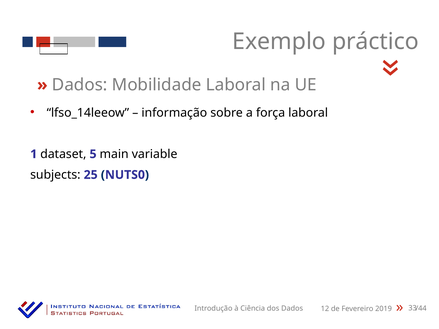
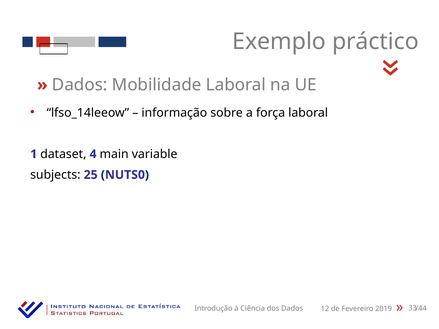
5: 5 -> 4
